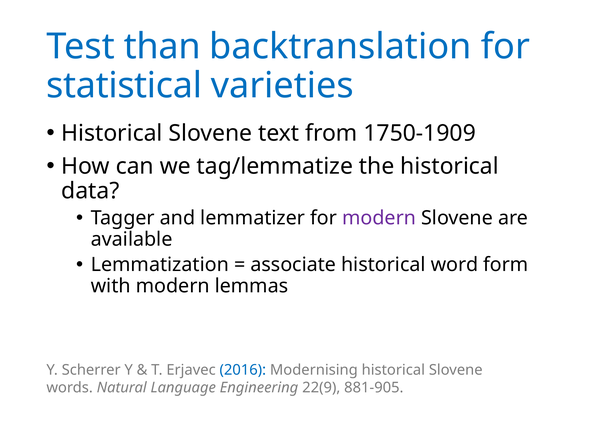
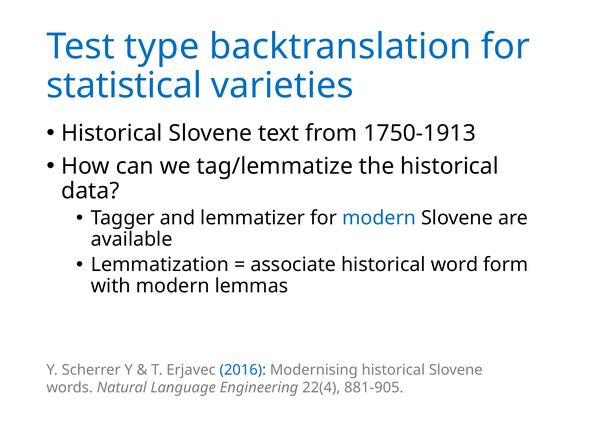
than: than -> type
1750-1909: 1750-1909 -> 1750-1913
modern at (379, 218) colour: purple -> blue
22(9: 22(9 -> 22(4
